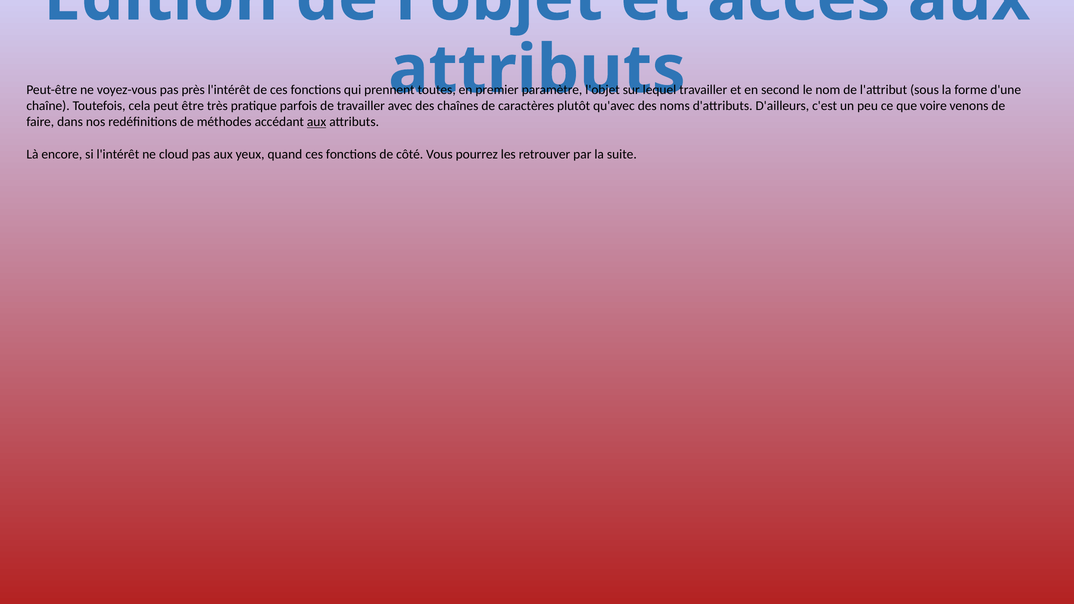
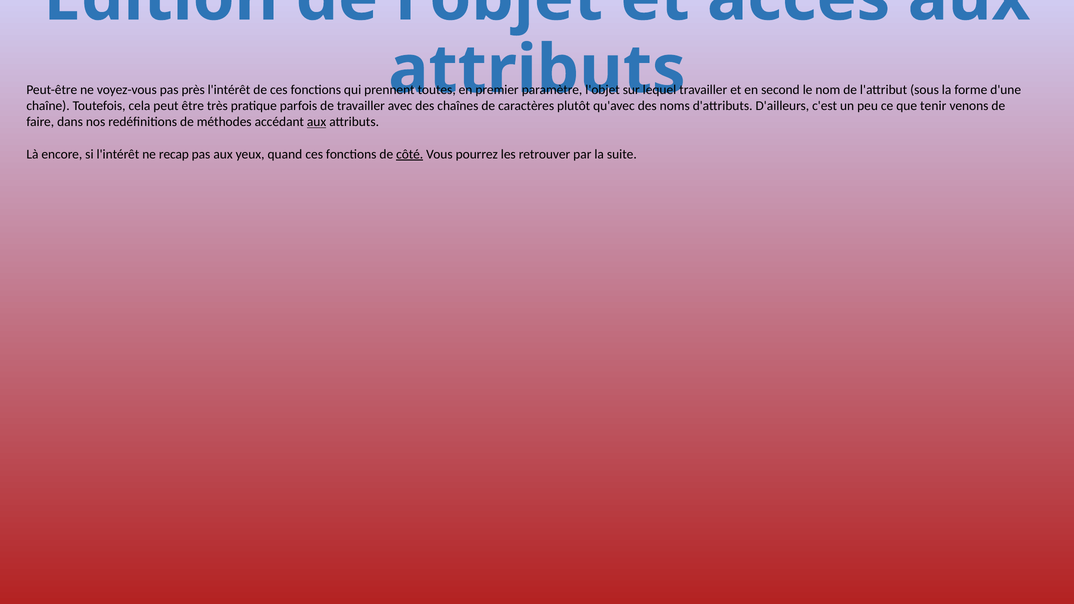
voire: voire -> tenir
cloud: cloud -> recap
côté underline: none -> present
